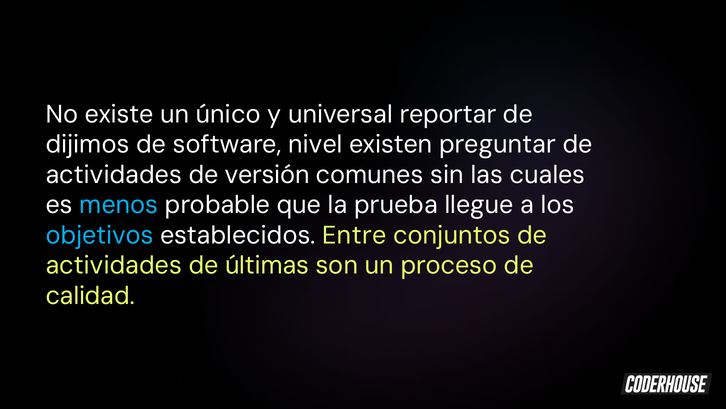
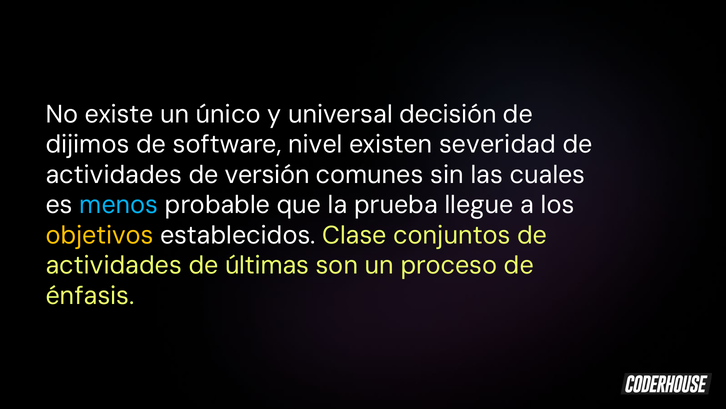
reportar: reportar -> decisión
preguntar: preguntar -> severidad
objetivos colour: light blue -> yellow
Entre: Entre -> Clase
calidad: calidad -> énfasis
